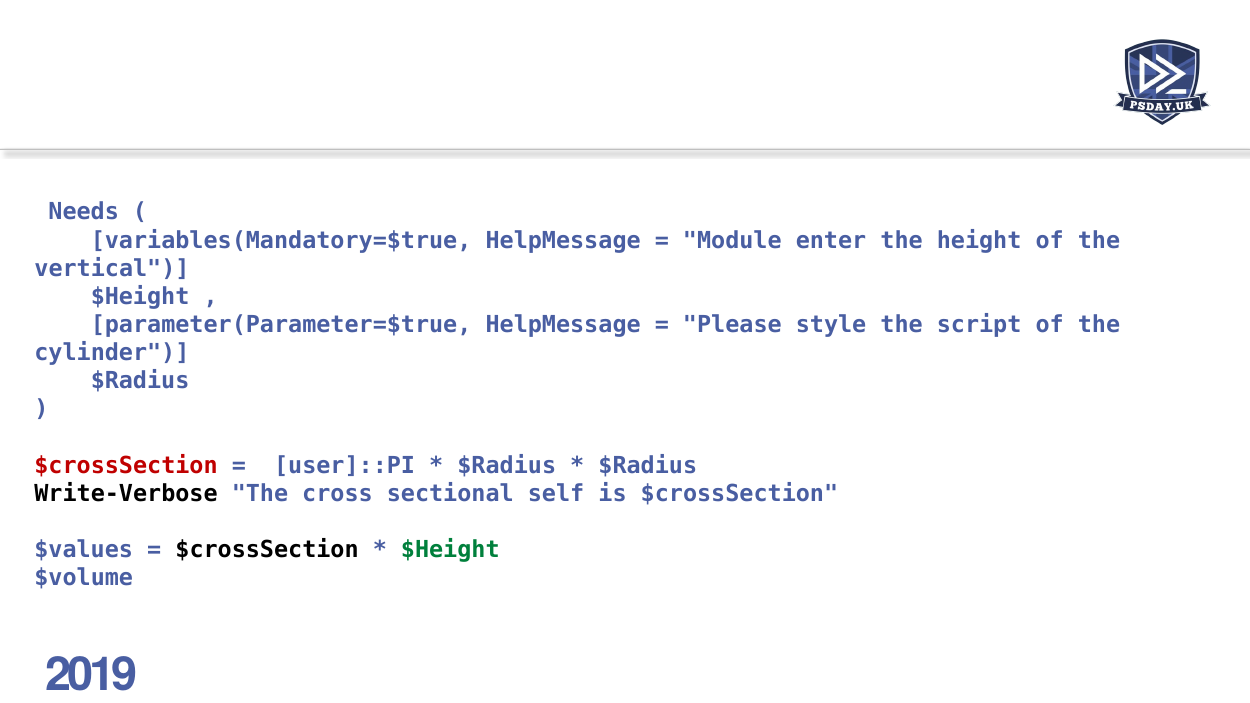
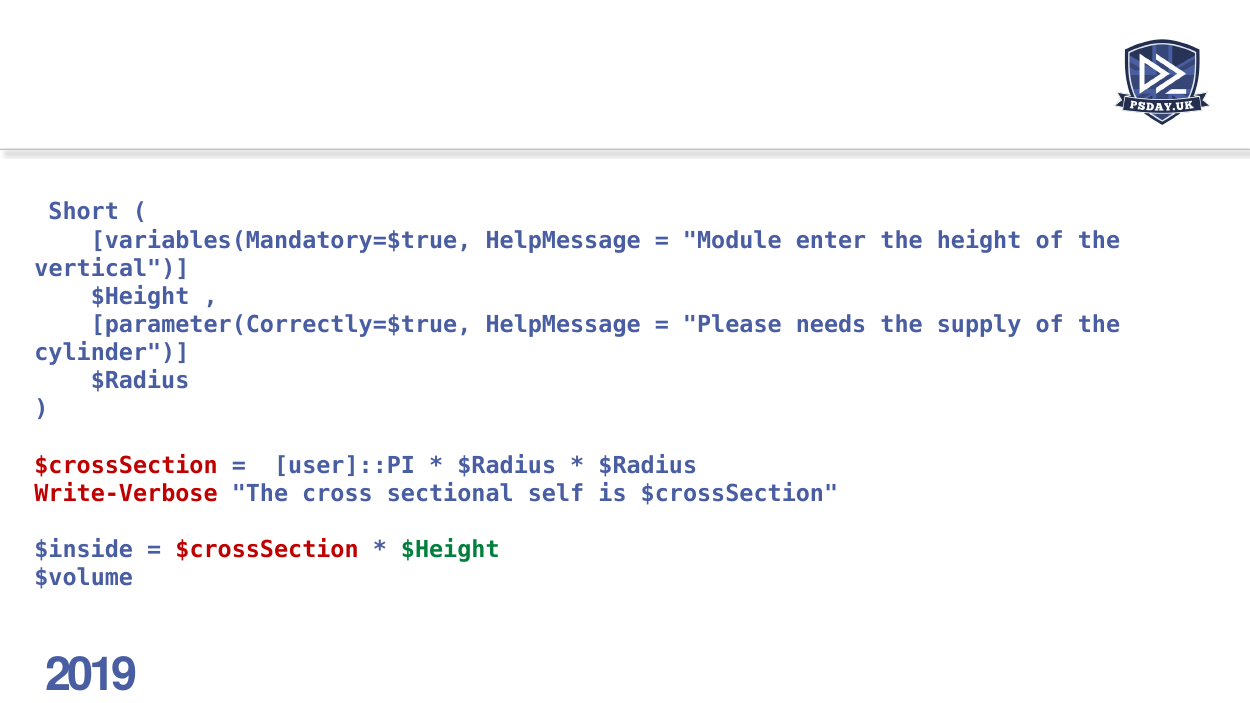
Needs: Needs -> Short
parameter(Parameter=$true: parameter(Parameter=$true -> parameter(Correctly=$true
style: style -> needs
script: script -> supply
Write-Verbose colour: black -> red
$values: $values -> $inside
$crossSection at (267, 550) colour: black -> red
